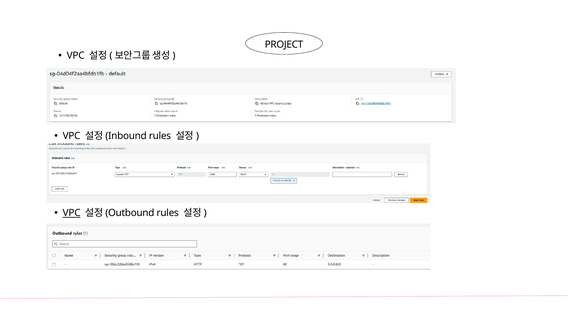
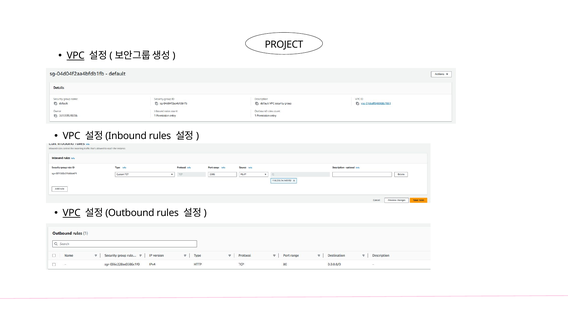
VPC at (76, 56) underline: none -> present
